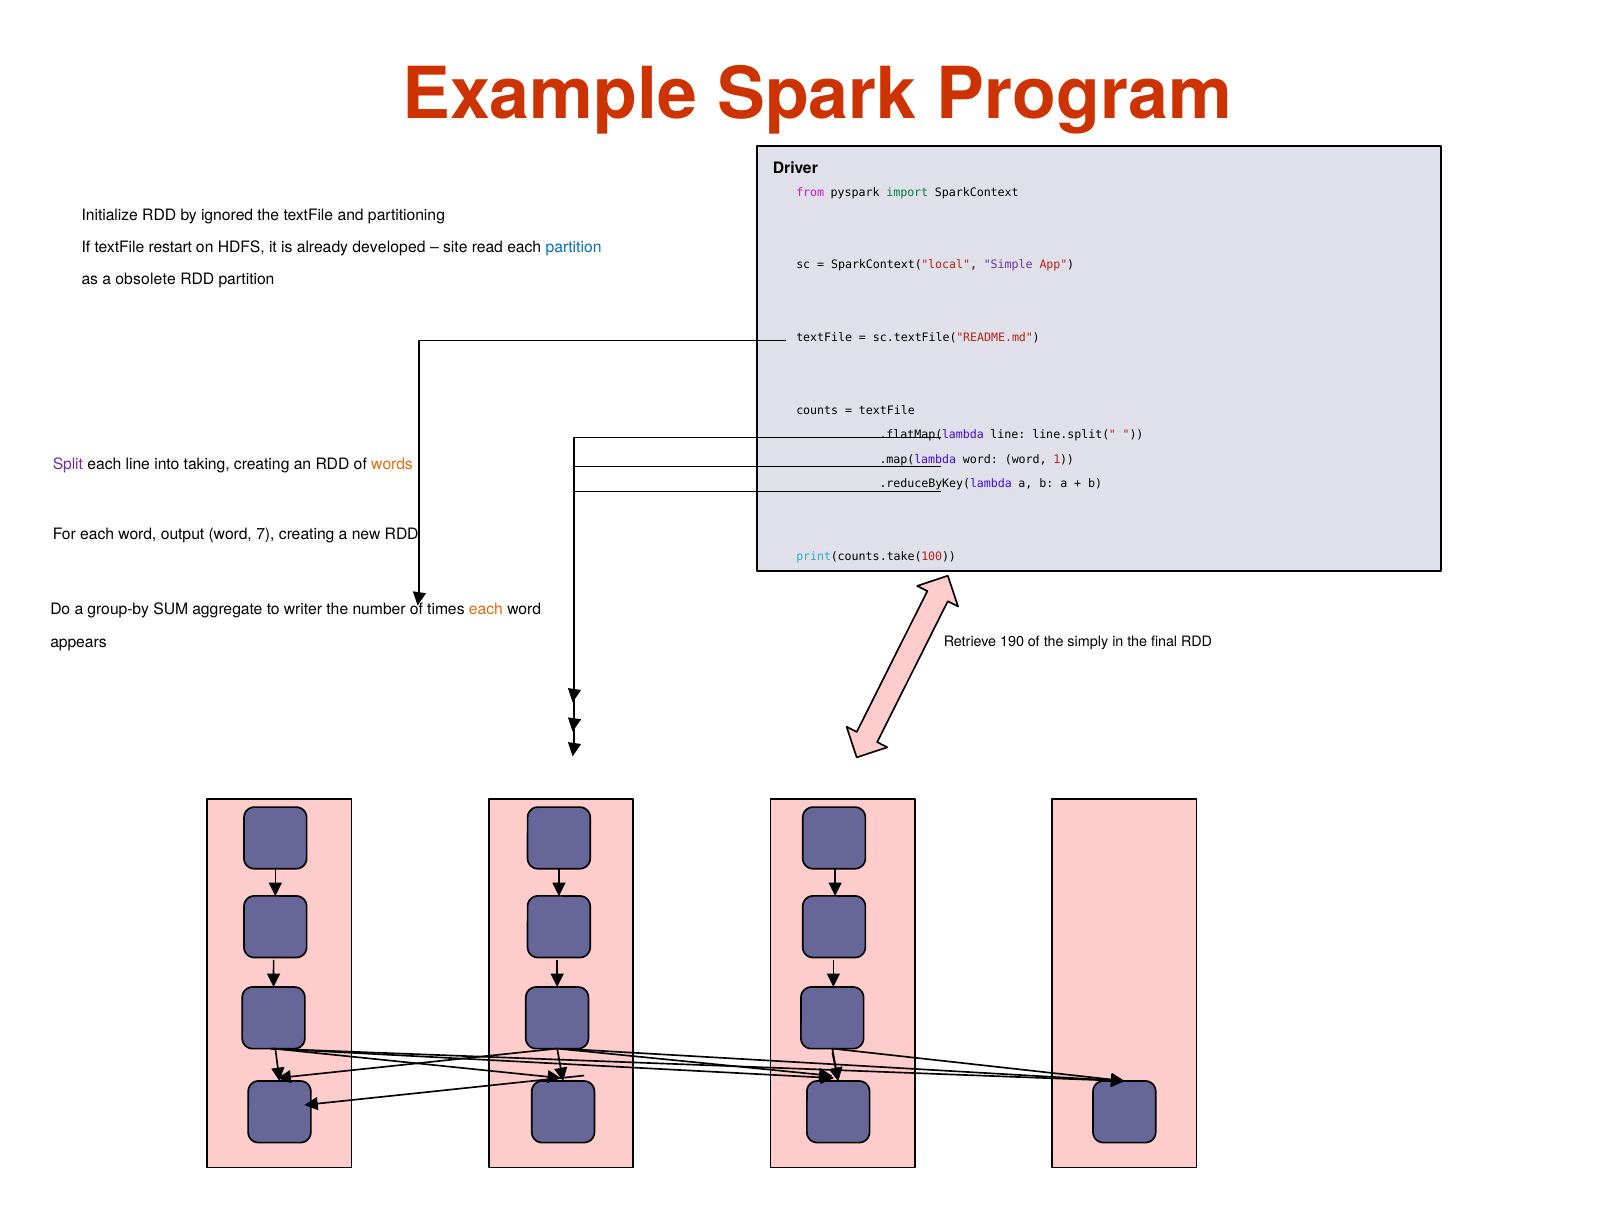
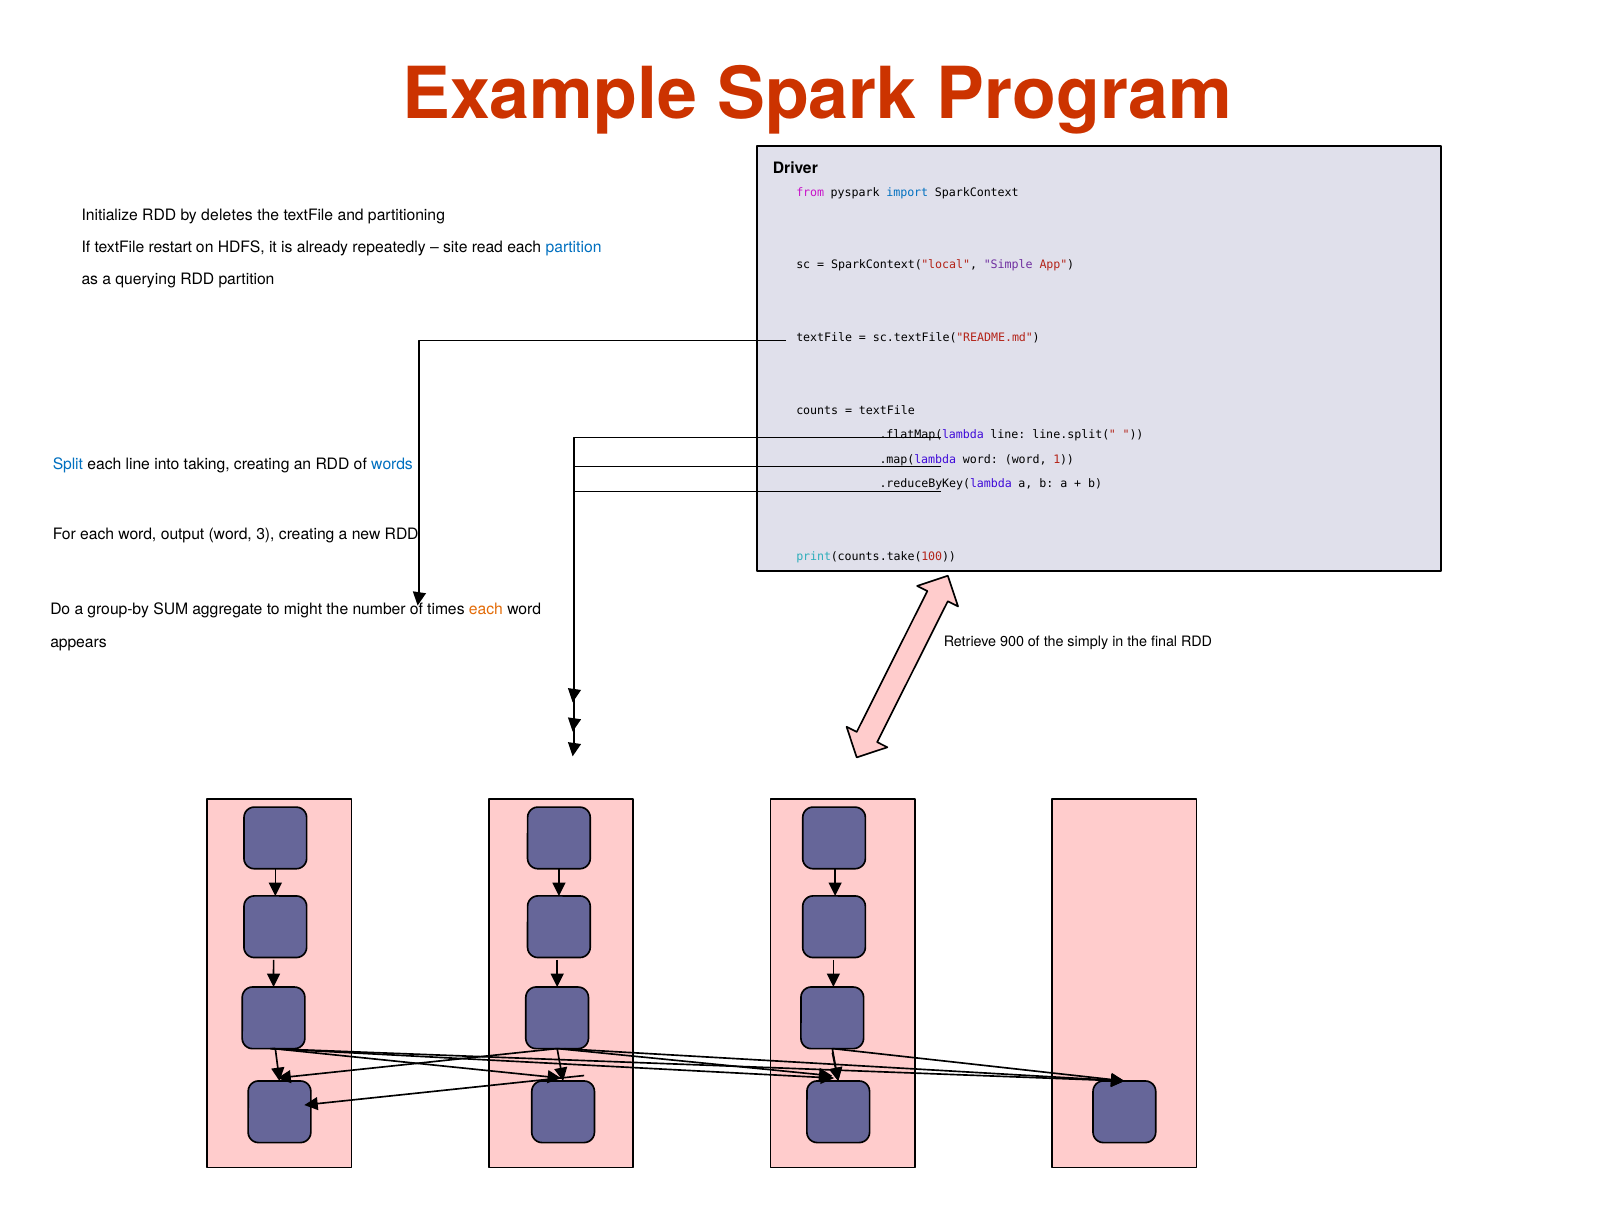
import colour: green -> blue
ignored: ignored -> deletes
developed: developed -> repeatedly
obsolete: obsolete -> querying
Split colour: purple -> blue
words colour: orange -> blue
7: 7 -> 3
writer: writer -> might
190: 190 -> 900
